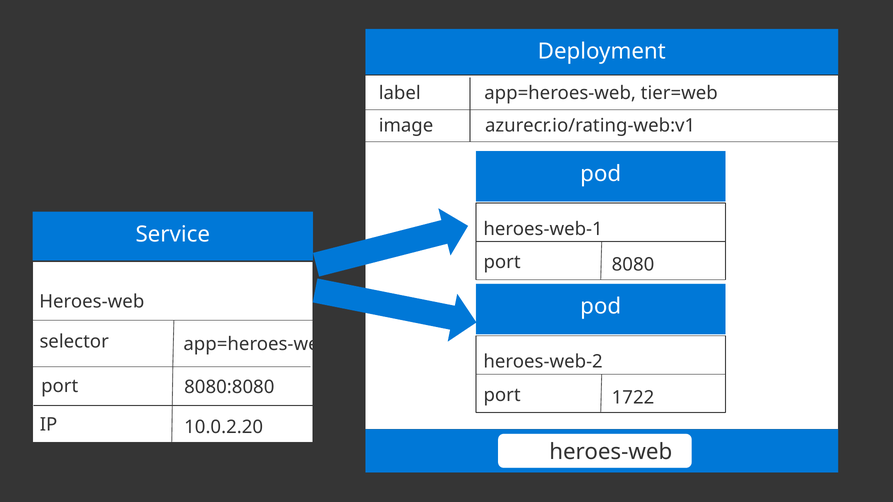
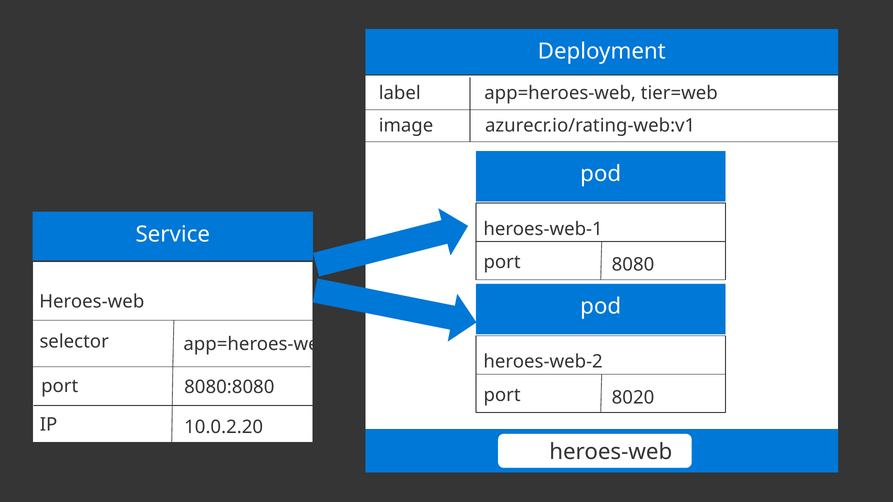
1722: 1722 -> 8020
